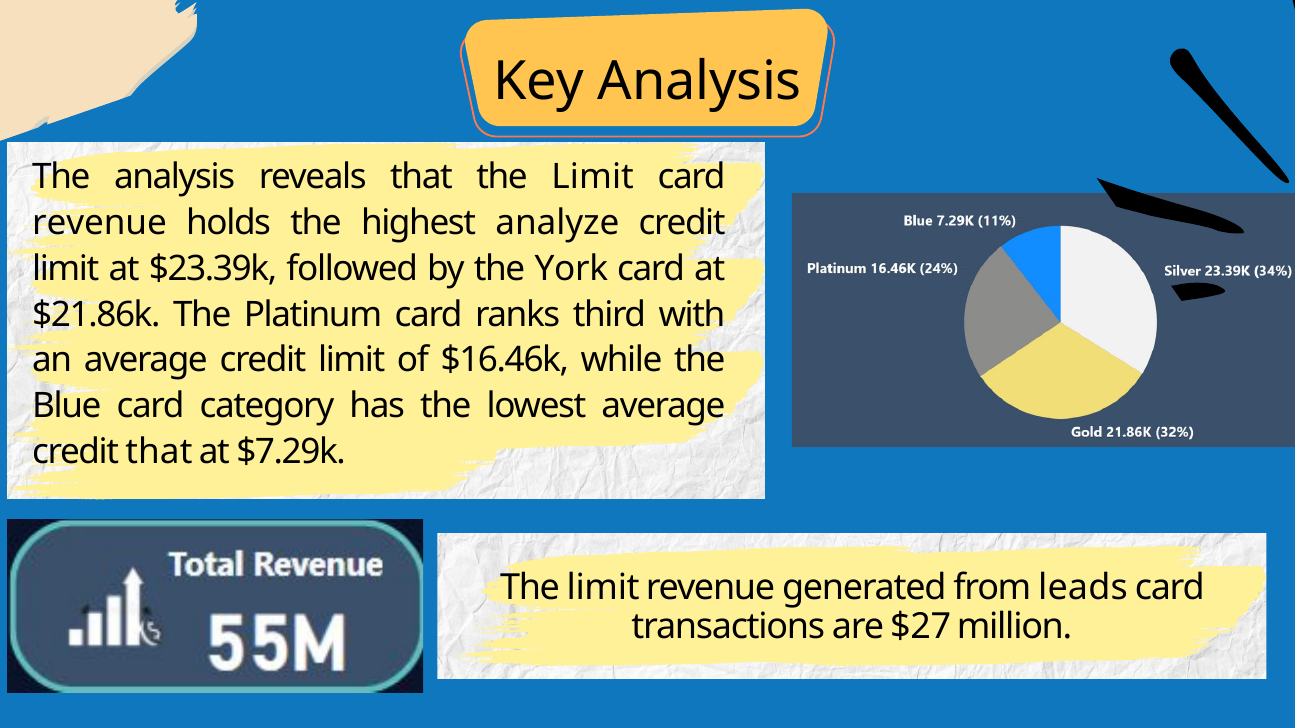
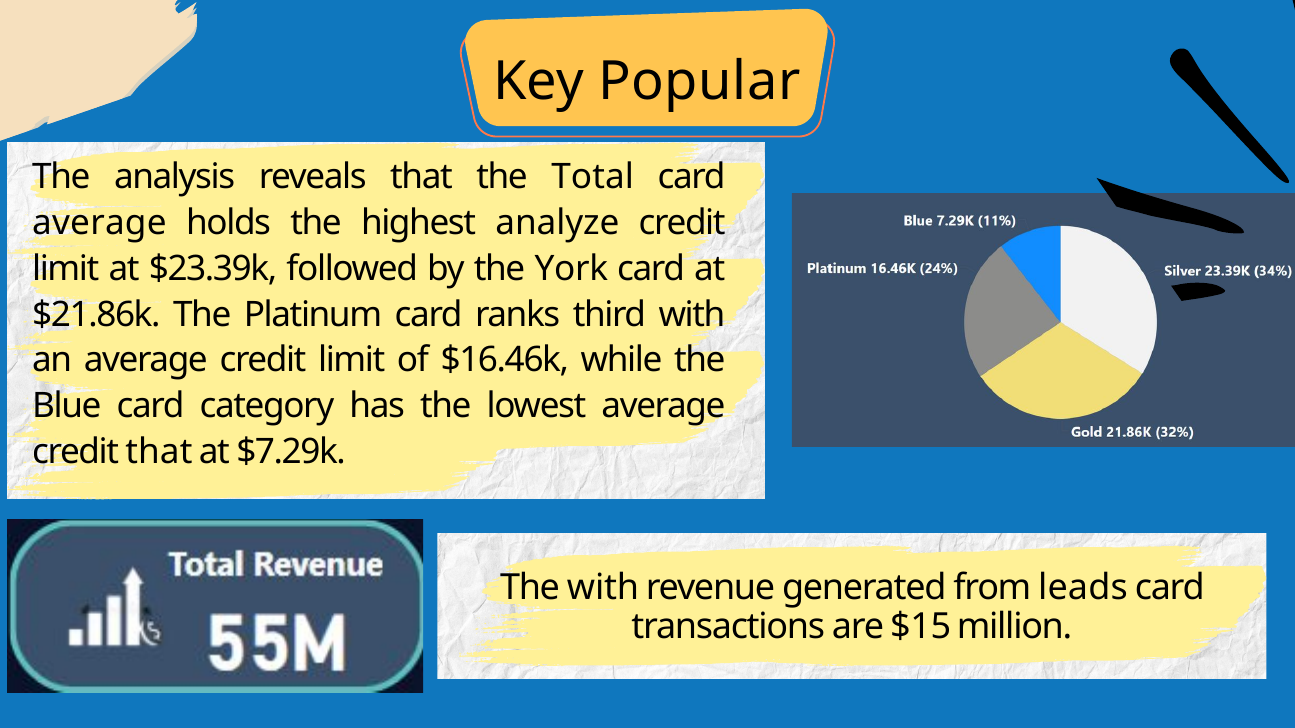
Key Analysis: Analysis -> Popular
that the Limit: Limit -> Total
revenue at (100, 223): revenue -> average
limit at (603, 588): limit -> with
$27: $27 -> $15
